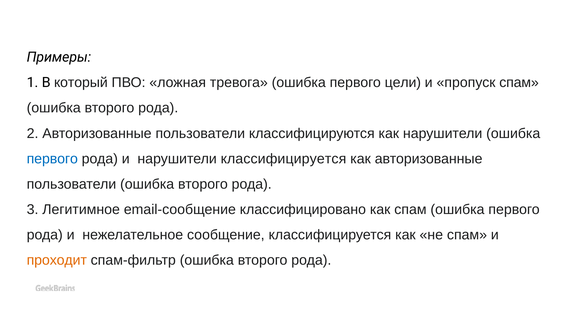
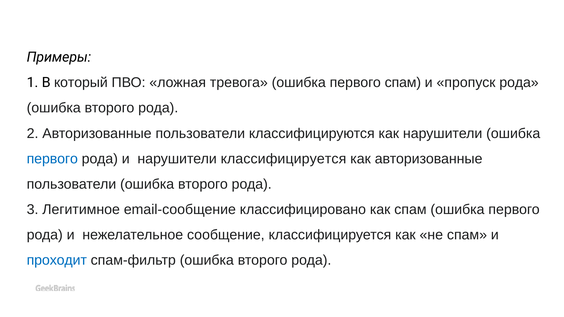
первого цели: цели -> спам
пропуск спам: спам -> рода
проходит colour: orange -> blue
